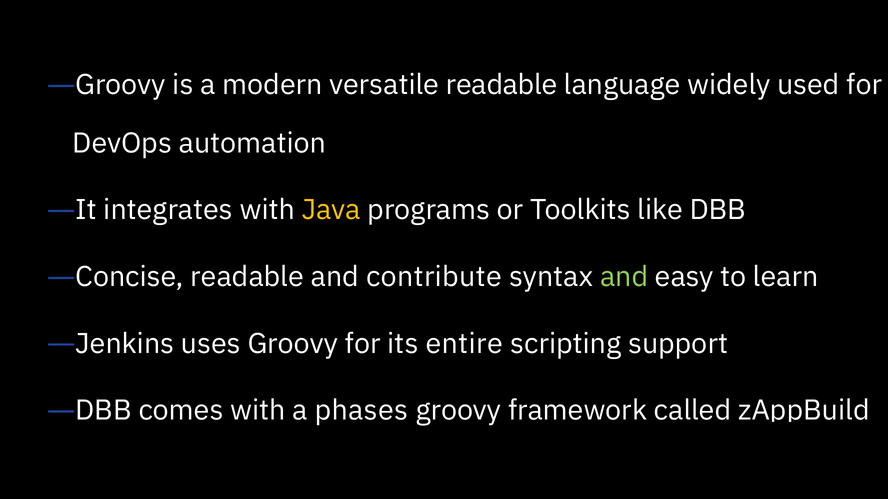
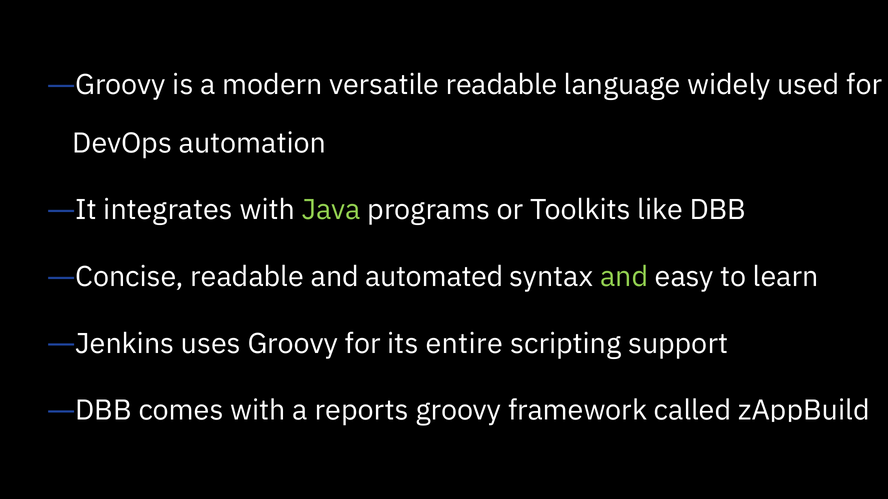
Java colour: yellow -> light green
contribute: contribute -> automated
phases: phases -> reports
